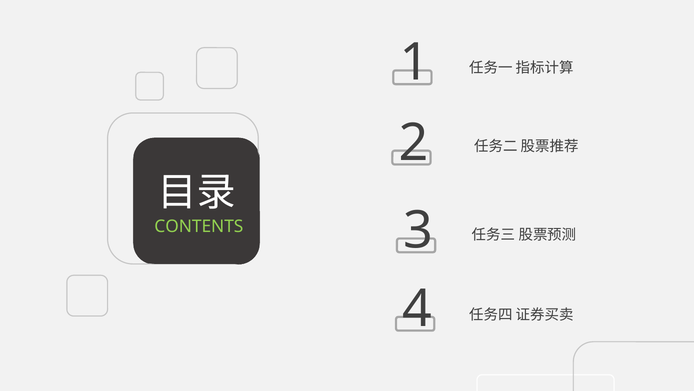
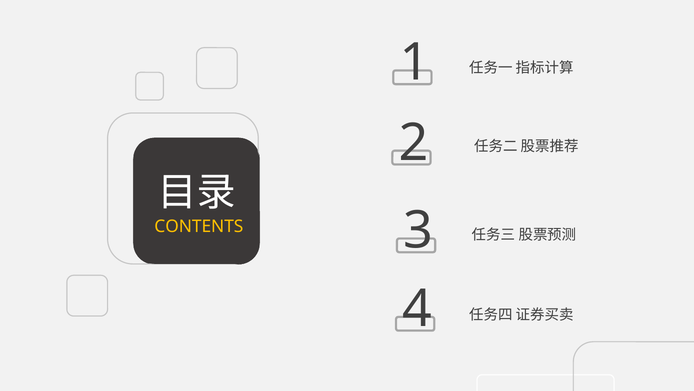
CONTENTS colour: light green -> yellow
